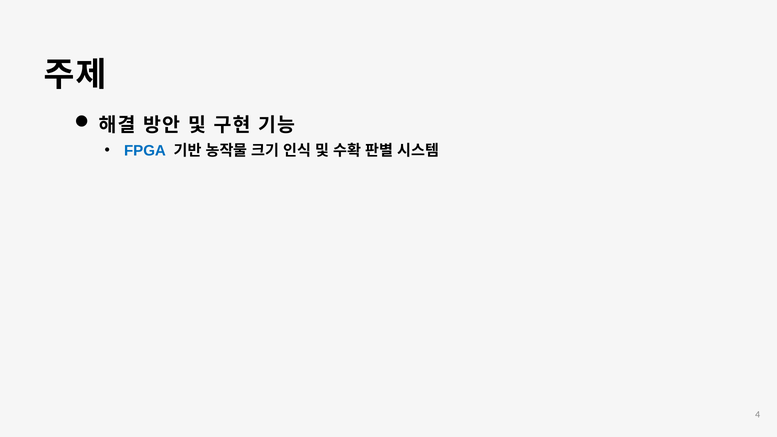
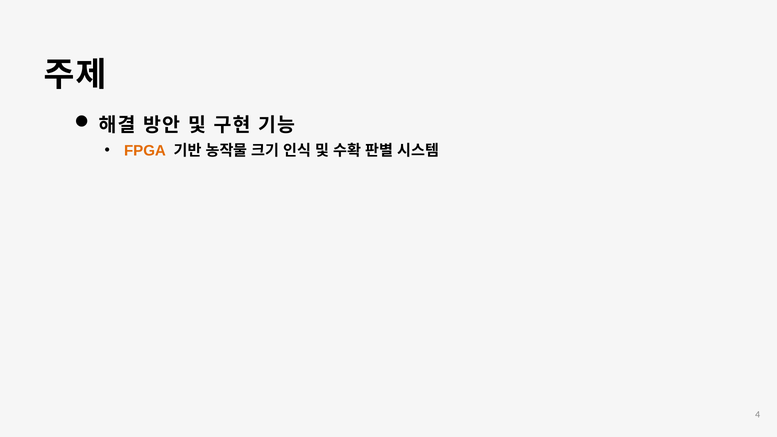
FPGA colour: blue -> orange
